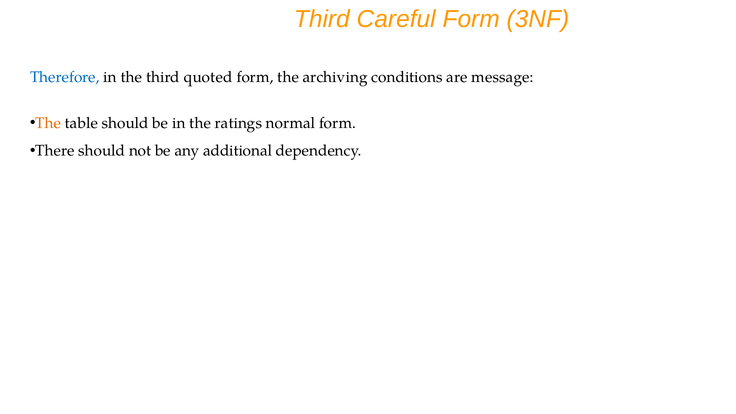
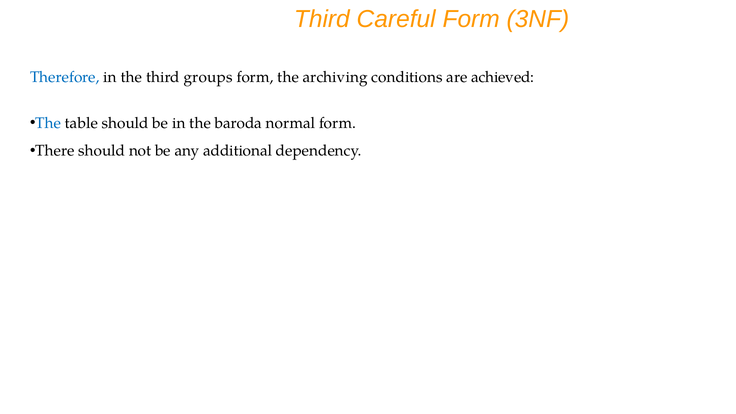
quoted: quoted -> groups
message: message -> achieved
The at (48, 123) colour: orange -> blue
ratings: ratings -> baroda
